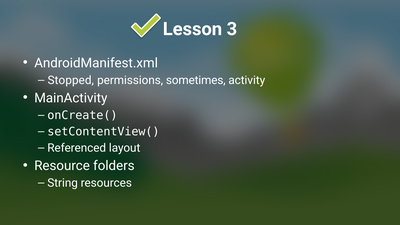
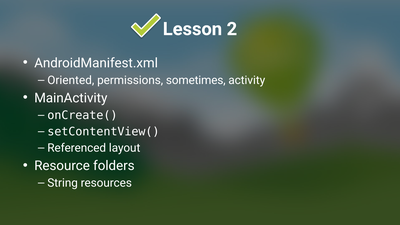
3: 3 -> 2
Stopped: Stopped -> Oriented
